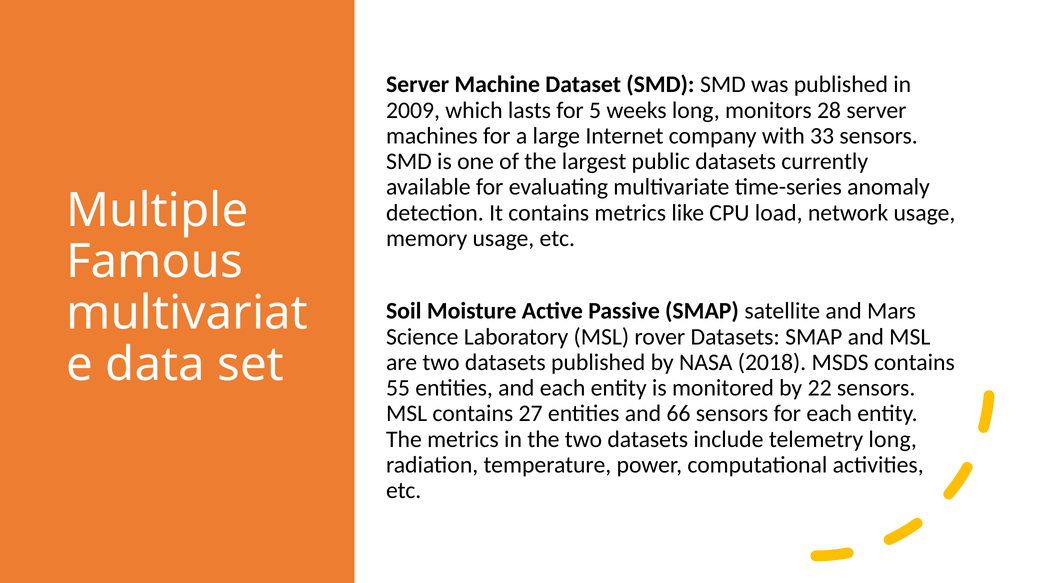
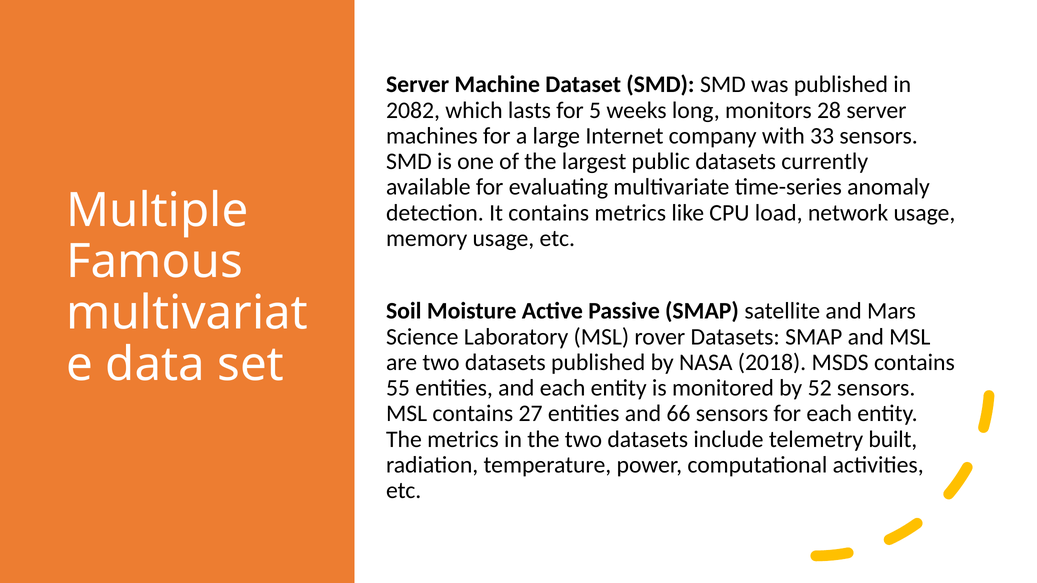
2009: 2009 -> 2082
22: 22 -> 52
telemetry long: long -> built
